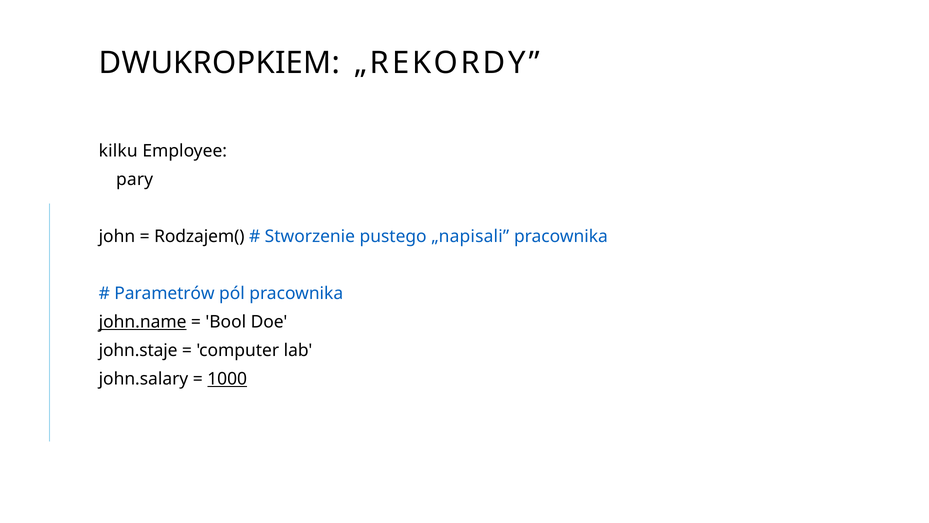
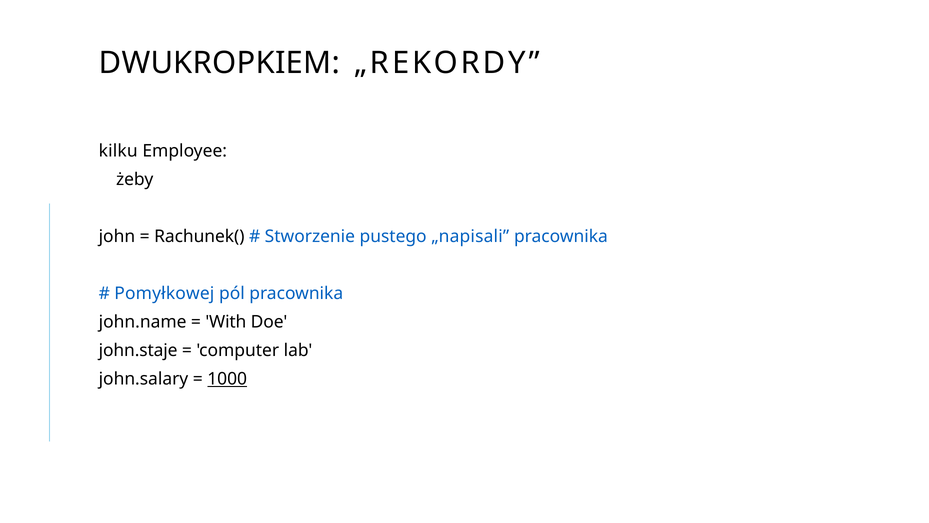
pary: pary -> żeby
Rodzajem(: Rodzajem( -> Rachunek(
Parametrów: Parametrów -> Pomyłkowej
john.name underline: present -> none
Bool: Bool -> With
